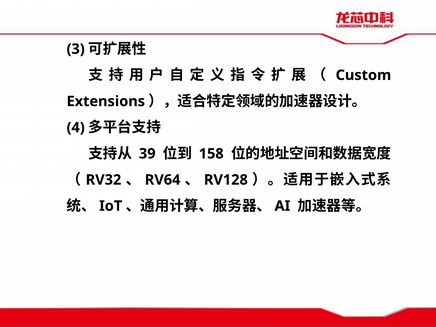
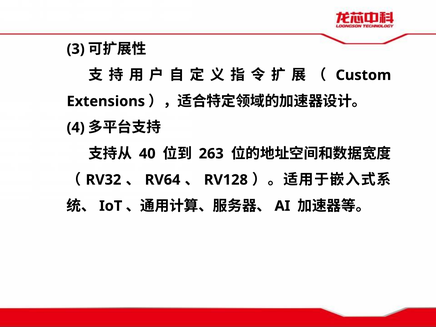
39: 39 -> 40
158: 158 -> 263
